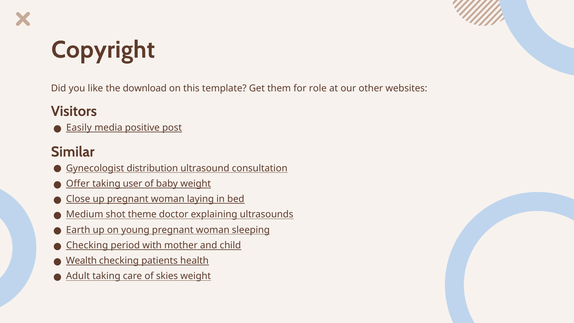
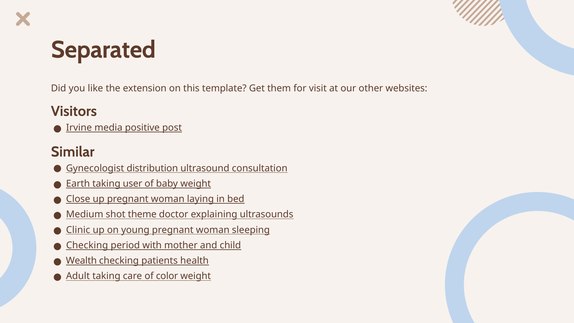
Copyright: Copyright -> Separated
download: download -> extension
role: role -> visit
Easily: Easily -> Irvine
Offer: Offer -> Earth
Earth: Earth -> Clinic
skies: skies -> color
